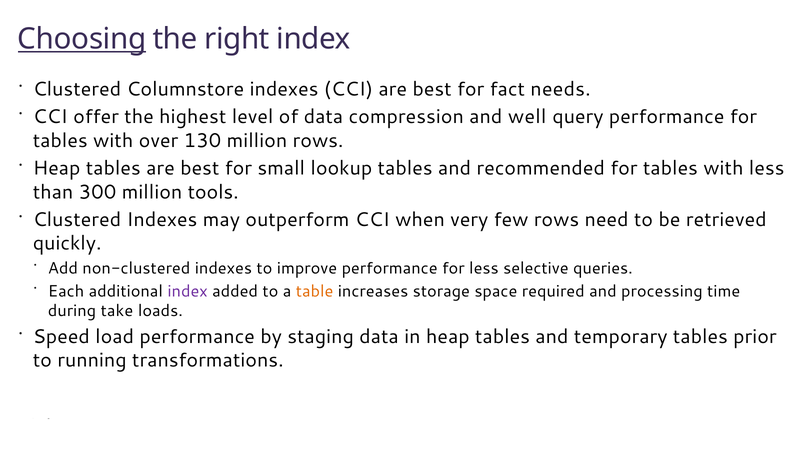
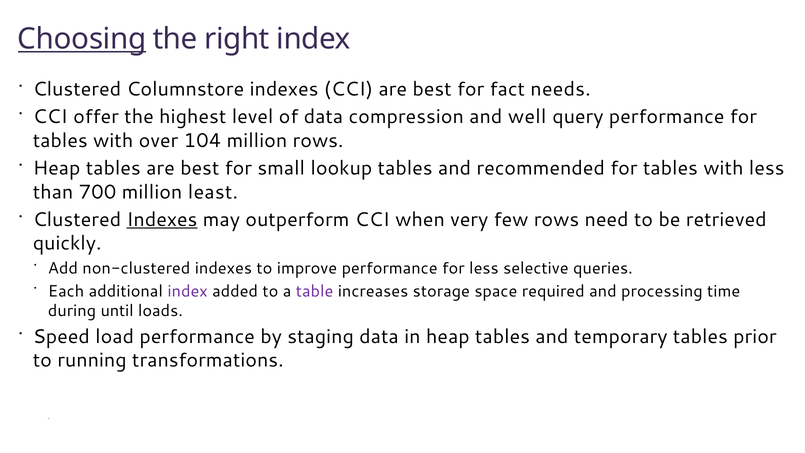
130: 130 -> 104
300: 300 -> 700
tools: tools -> least
Indexes at (162, 220) underline: none -> present
table colour: orange -> purple
take: take -> until
